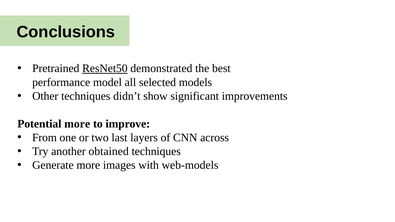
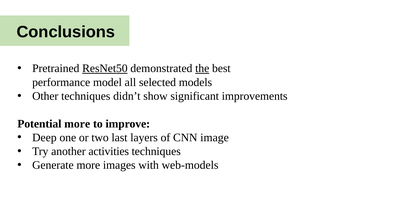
the underline: none -> present
From: From -> Deep
across: across -> image
obtained: obtained -> activities
